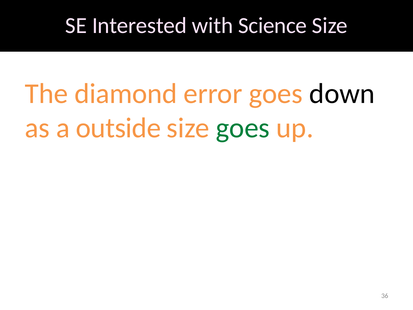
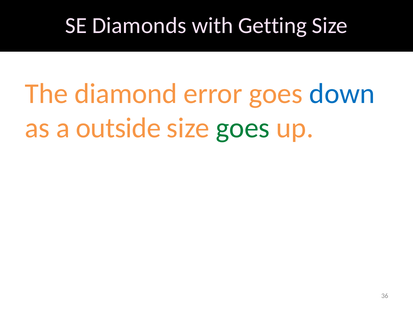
Interested: Interested -> Diamonds
Science: Science -> Getting
down colour: black -> blue
